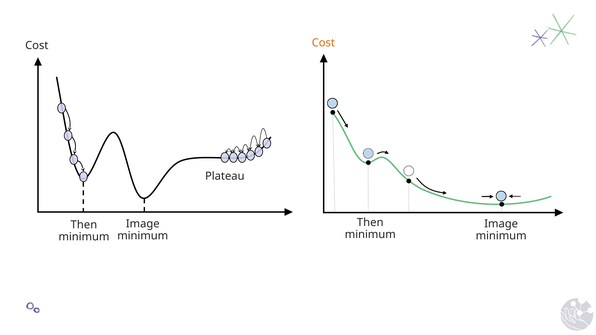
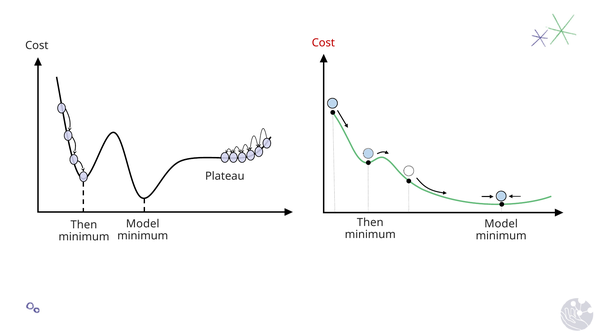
Cost at (323, 43) colour: orange -> red
Image at (143, 224): Image -> Model
Image at (501, 224): Image -> Model
